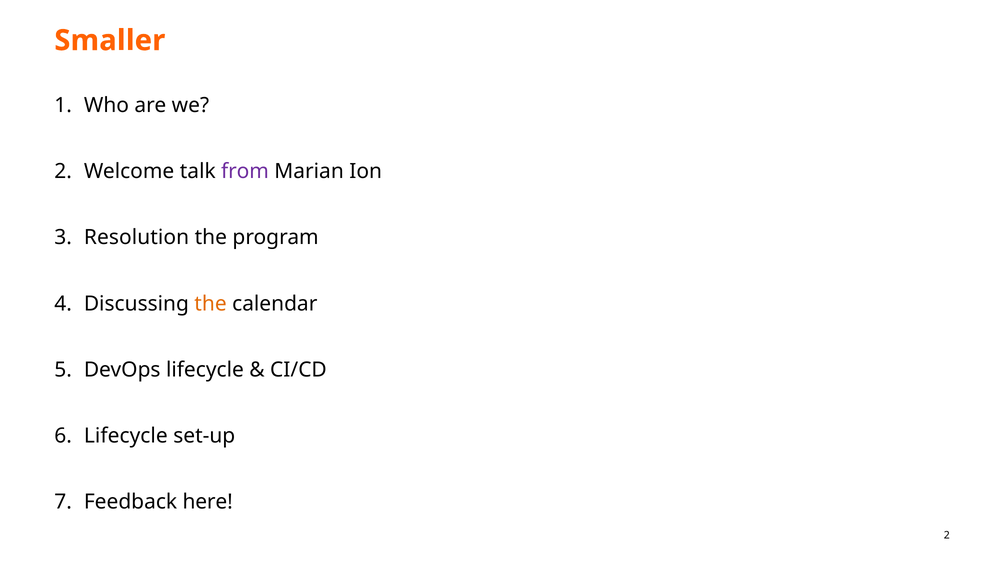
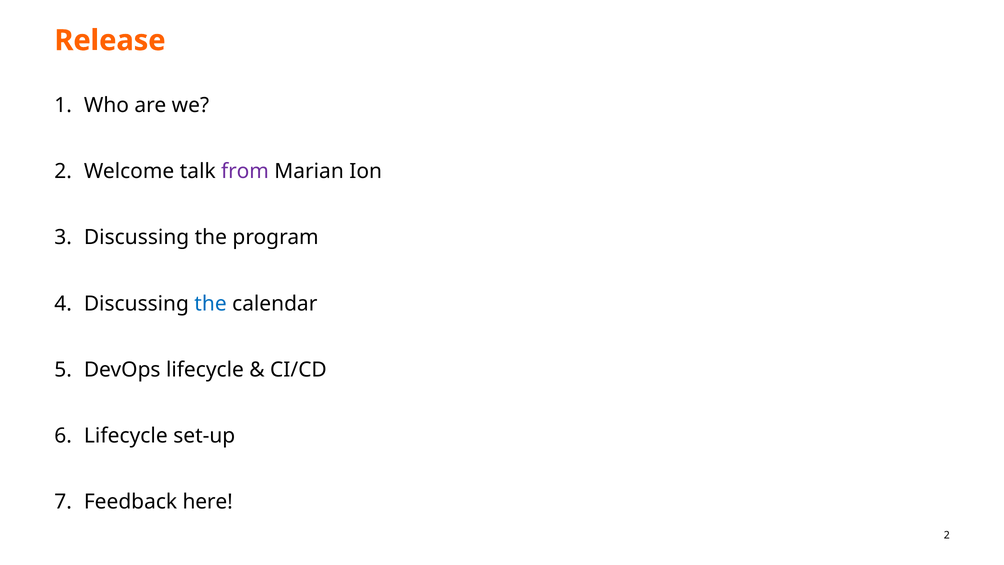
Smaller: Smaller -> Release
Resolution at (137, 237): Resolution -> Discussing
the at (211, 303) colour: orange -> blue
